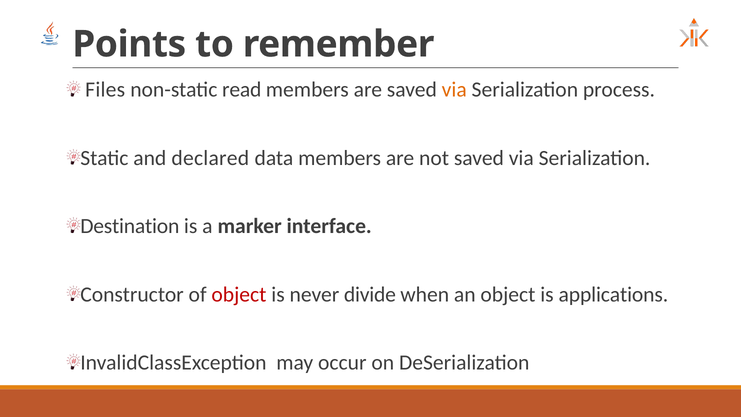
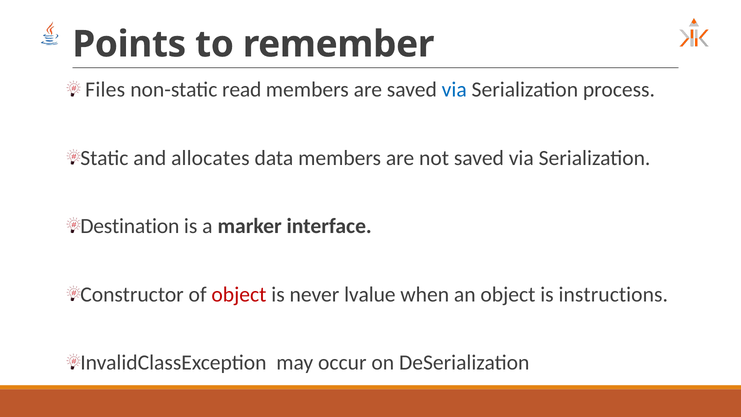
via at (454, 90) colour: orange -> blue
declared: declared -> allocates
divide: divide -> lvalue
applications: applications -> instructions
